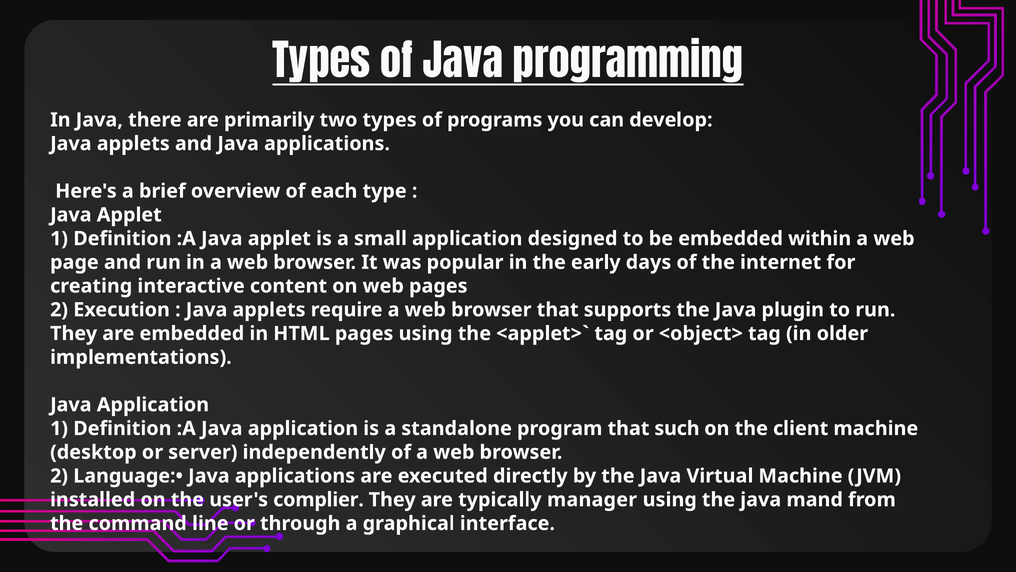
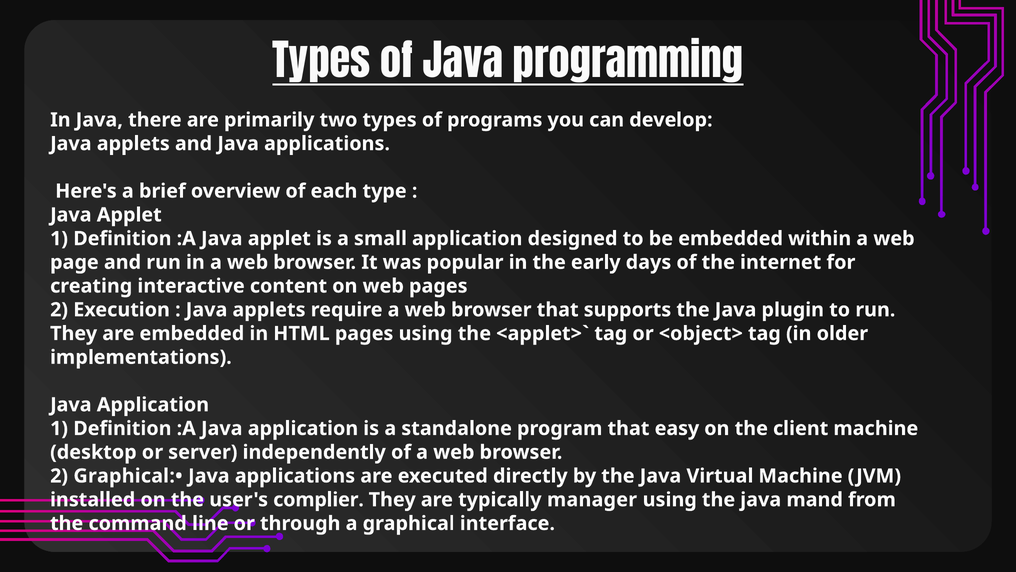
such: such -> easy
Language:•: Language:• -> Graphical:•
